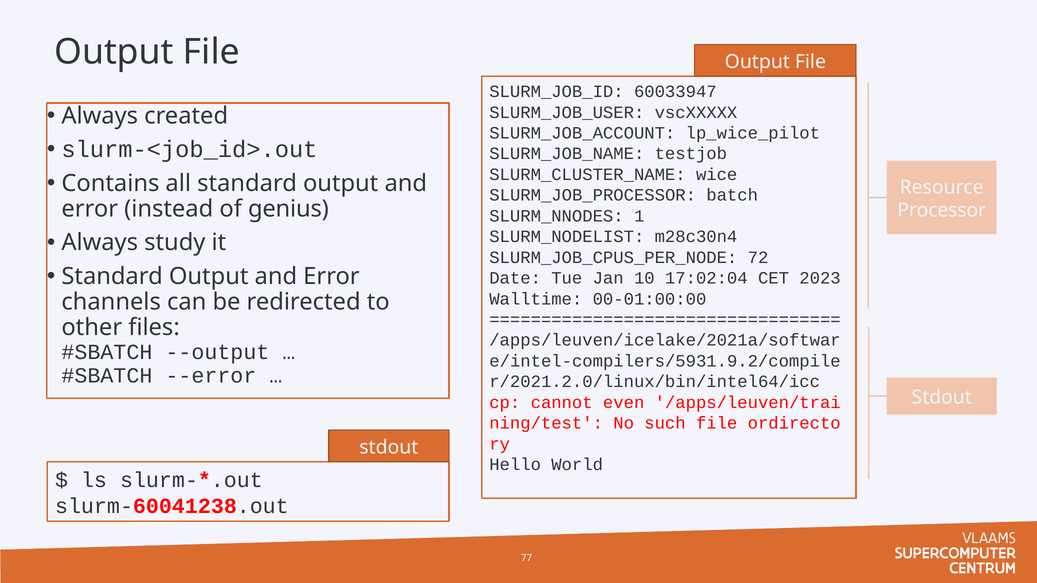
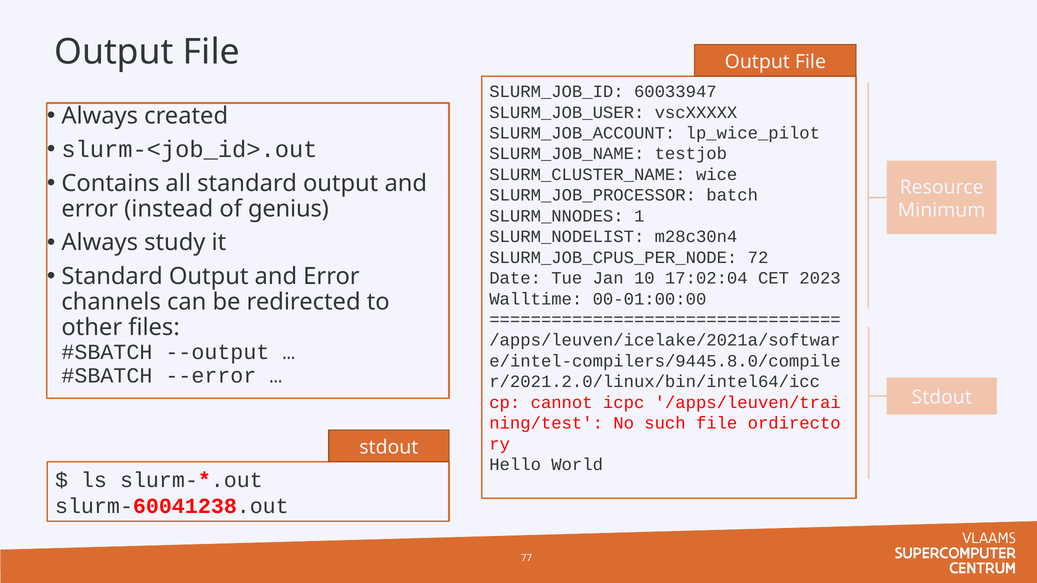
Processor: Processor -> Minimum
e/intel-compilers/5931.9.2/compile: e/intel-compilers/5931.9.2/compile -> e/intel-compilers/9445.8.0/compile
even: even -> icpc
